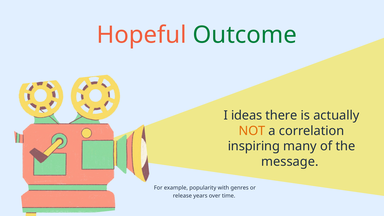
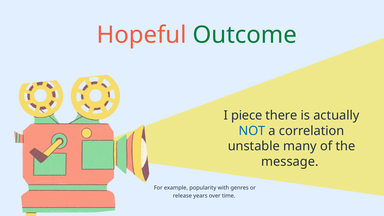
ideas: ideas -> piece
NOT colour: orange -> blue
inspiring: inspiring -> unstable
